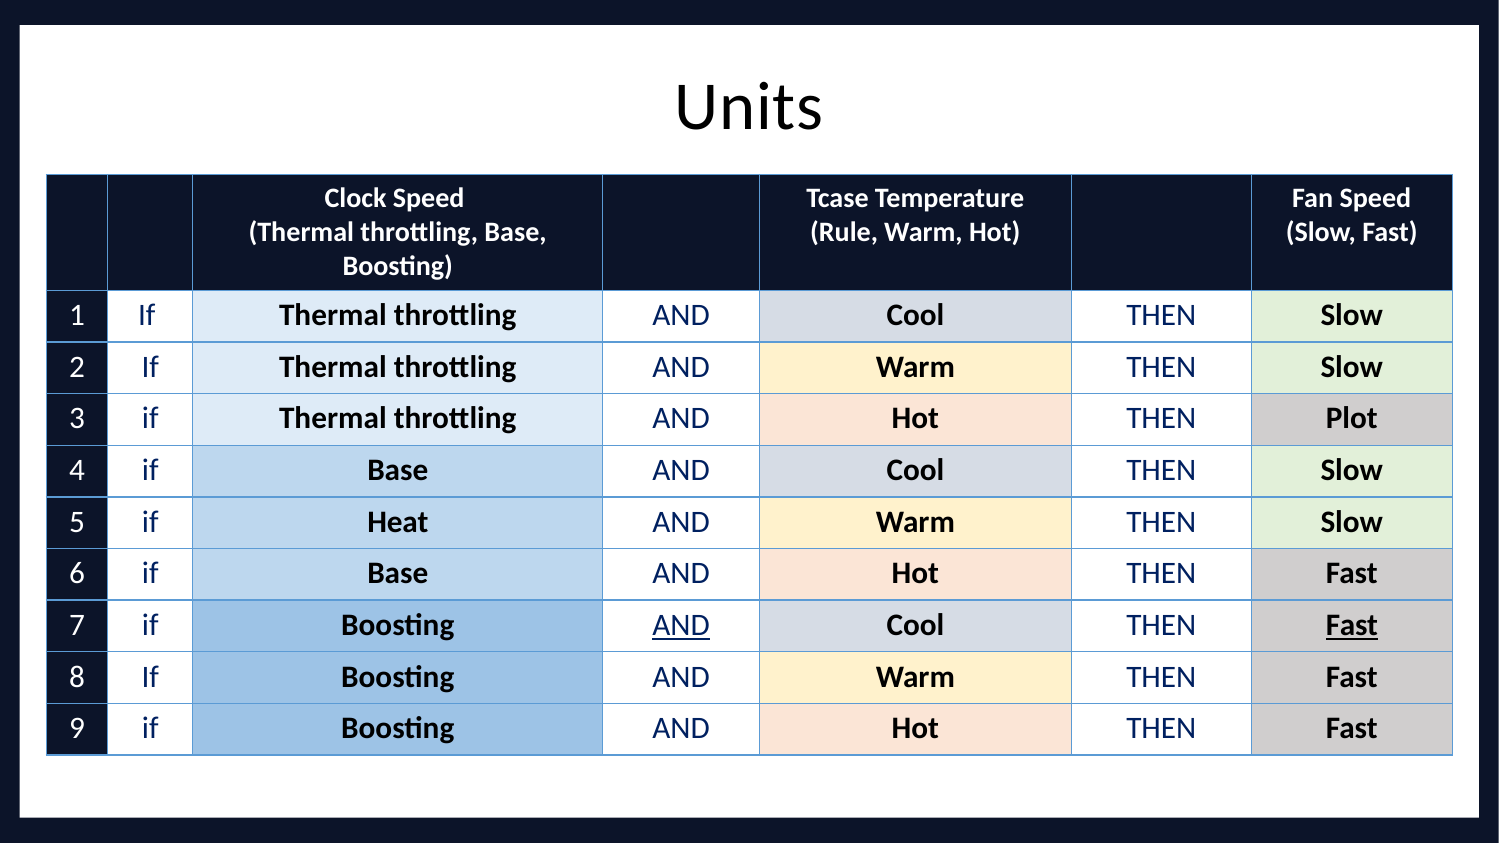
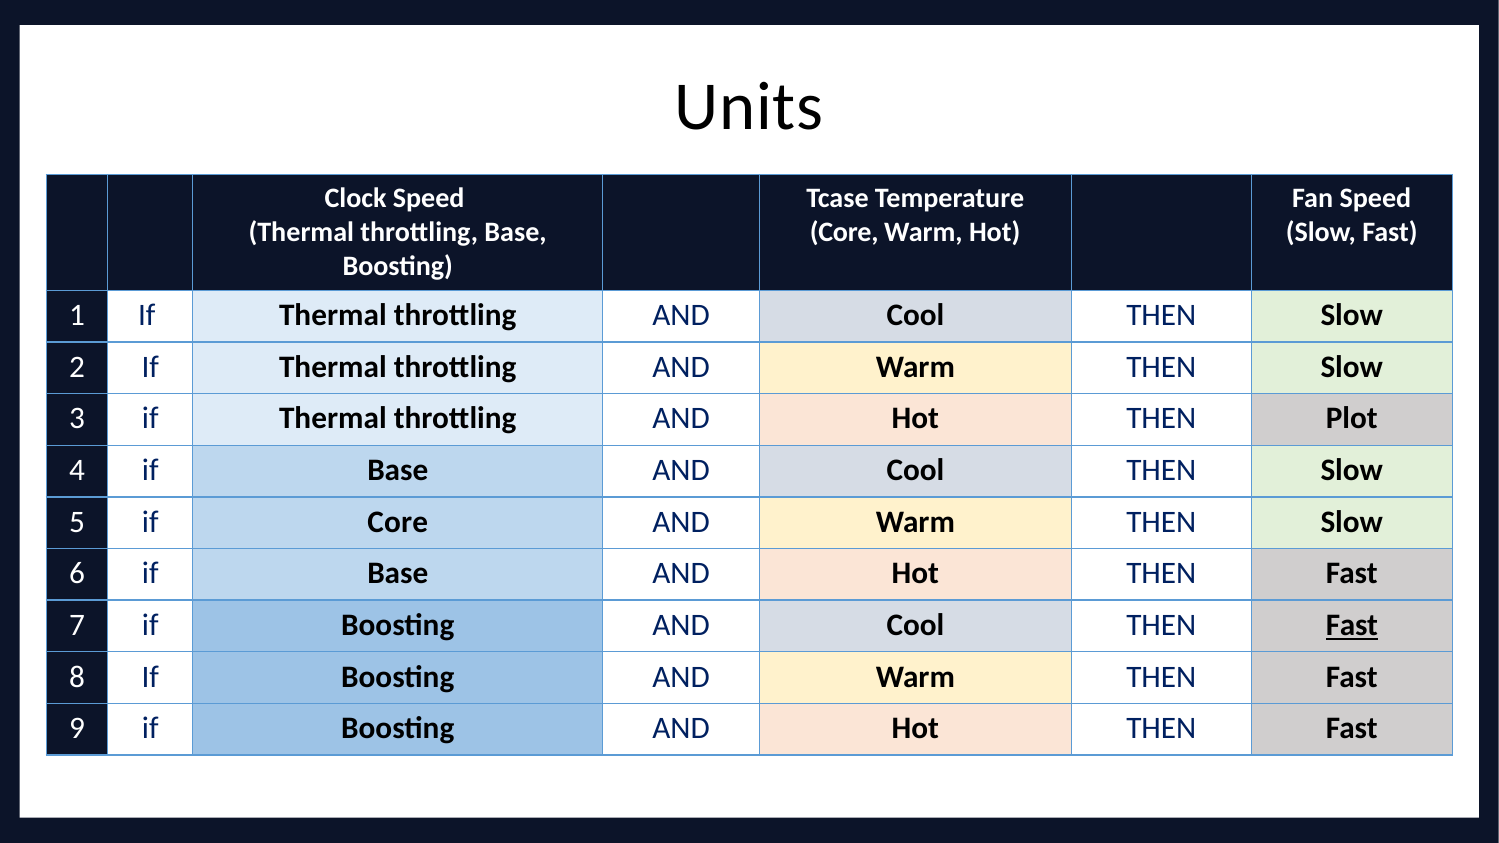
Rule at (844, 232): Rule -> Core
if Heat: Heat -> Core
AND at (681, 625) underline: present -> none
